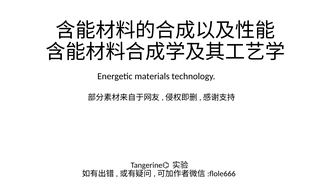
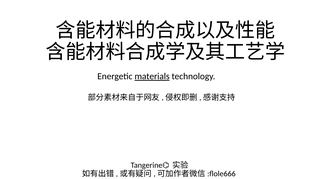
materials underline: none -> present
